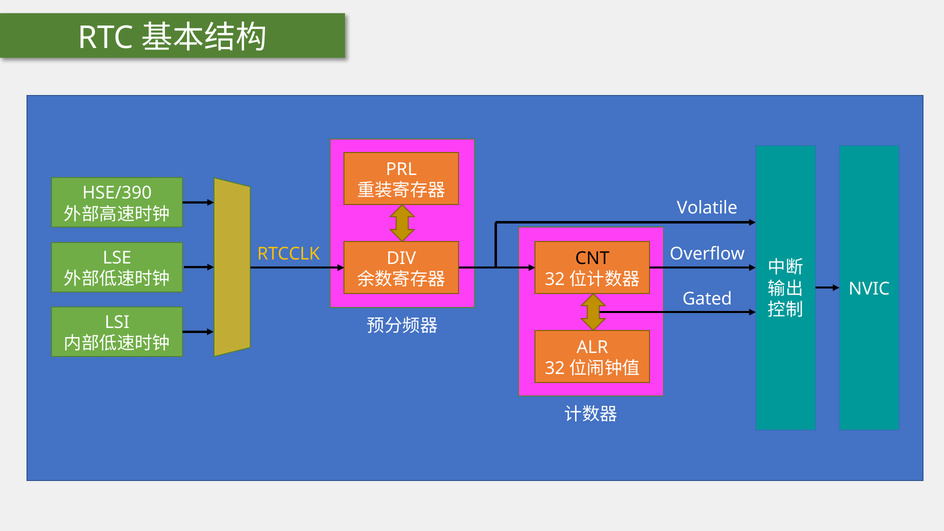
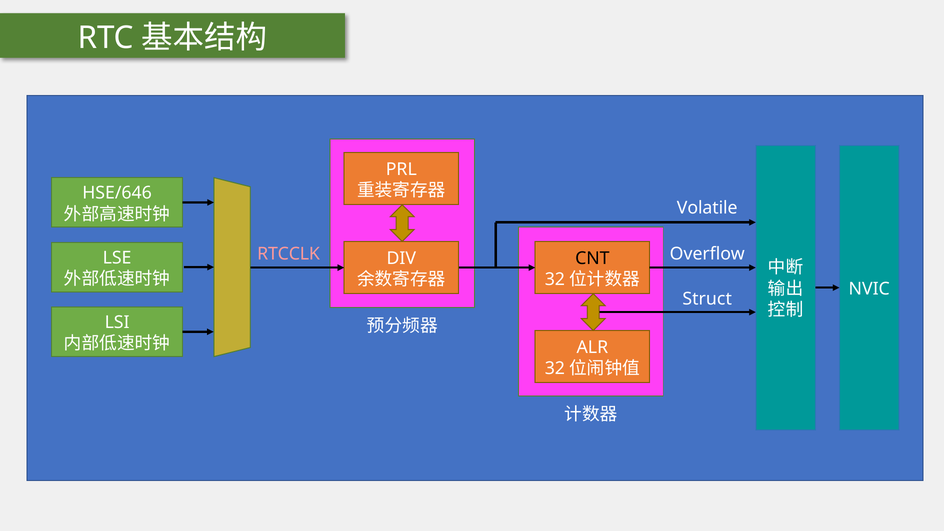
HSE/390: HSE/390 -> HSE/646
RTCCLK colour: yellow -> pink
Gated: Gated -> Struct
